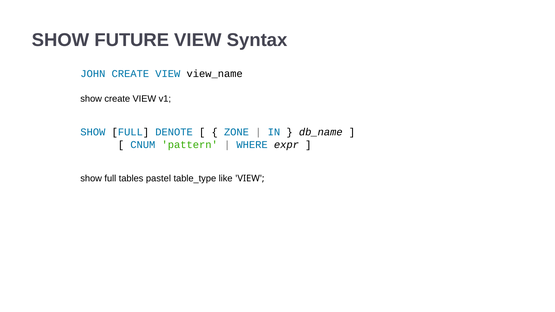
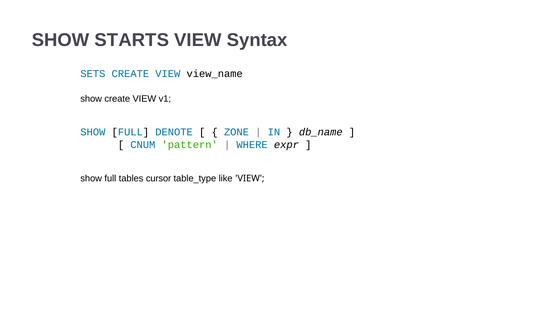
FUTURE: FUTURE -> STARTS
JOHN: JOHN -> SETS
pastel: pastel -> cursor
